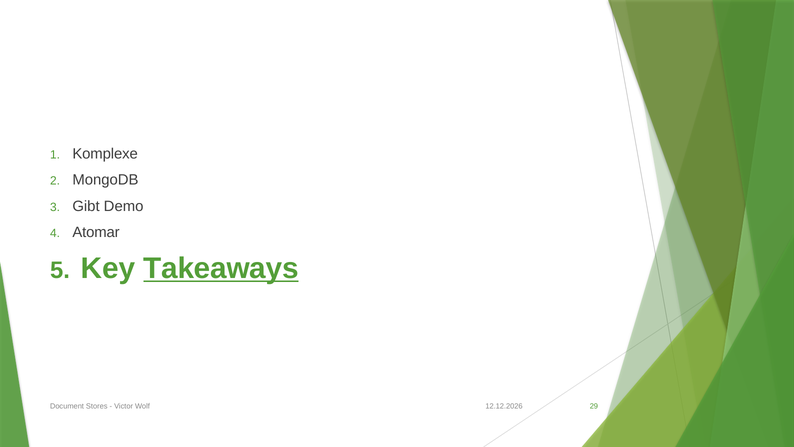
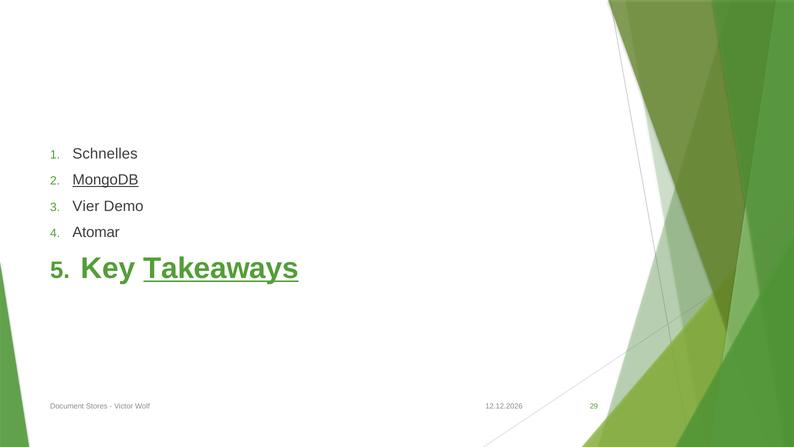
Komplexe: Komplexe -> Schnelles
MongoDB underline: none -> present
Gibt: Gibt -> Vier
